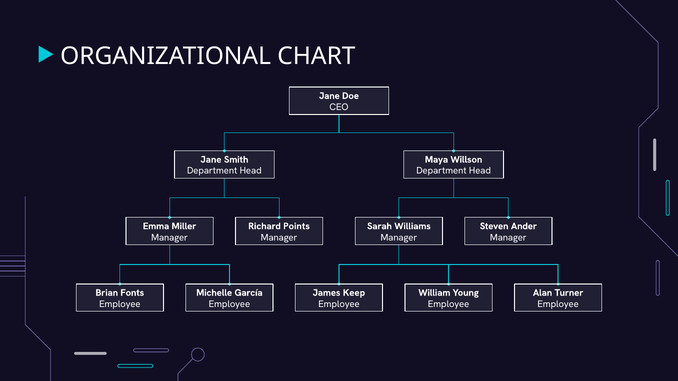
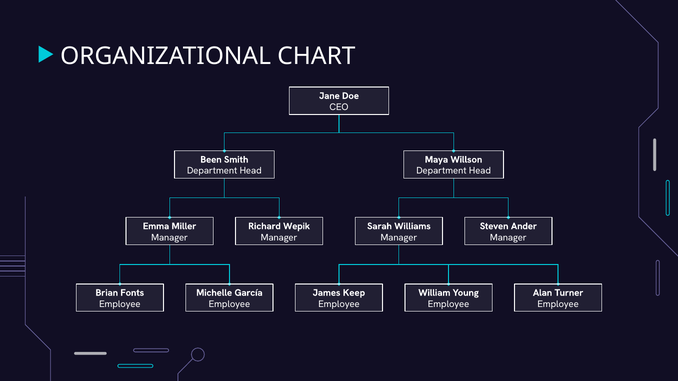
Jane at (211, 160): Jane -> Been
Points: Points -> Wepik
